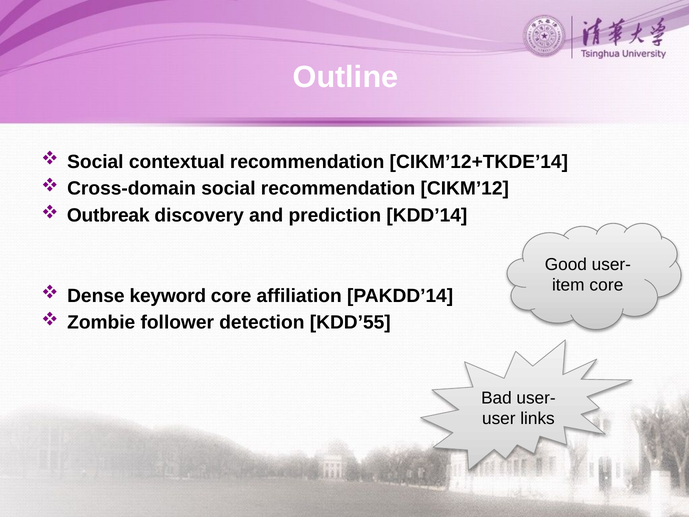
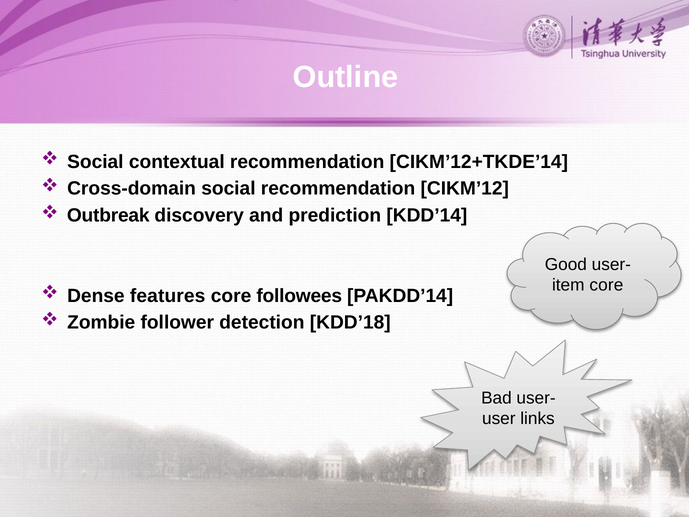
keyword: keyword -> features
affiliation: affiliation -> followees
KDD’55: KDD’55 -> KDD’18
